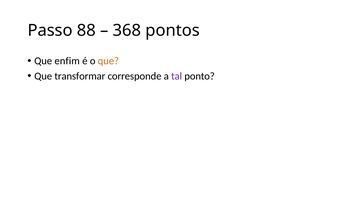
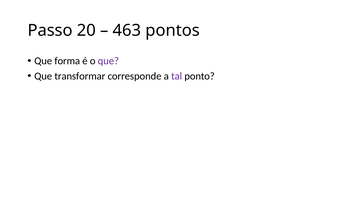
88: 88 -> 20
368: 368 -> 463
enfim: enfim -> forma
que at (108, 61) colour: orange -> purple
